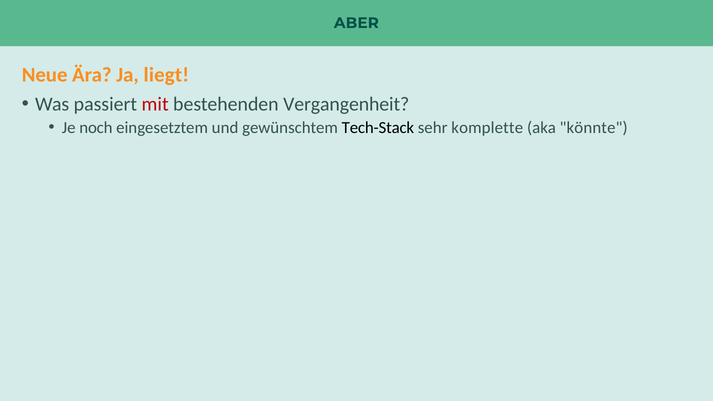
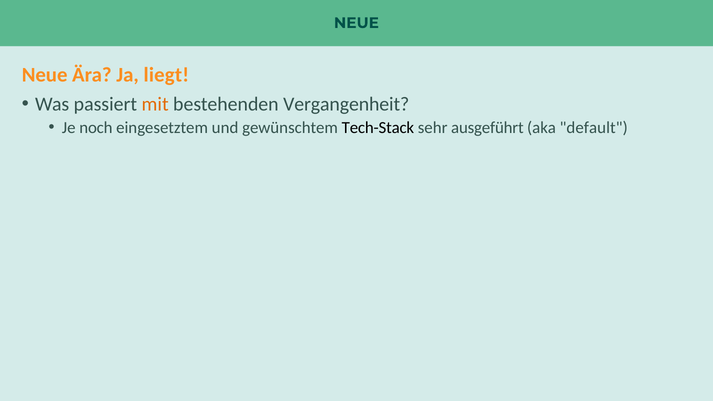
ABER at (356, 23): ABER -> NEUE
mit colour: red -> orange
komplette: komplette -> ausgeführt
könnte: könnte -> default
